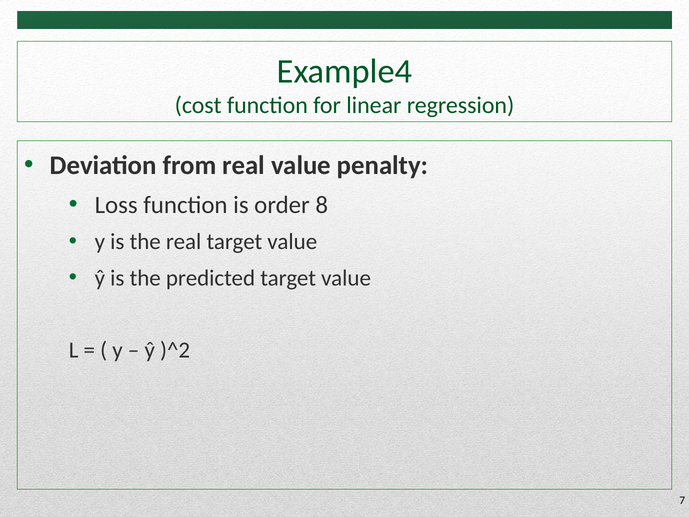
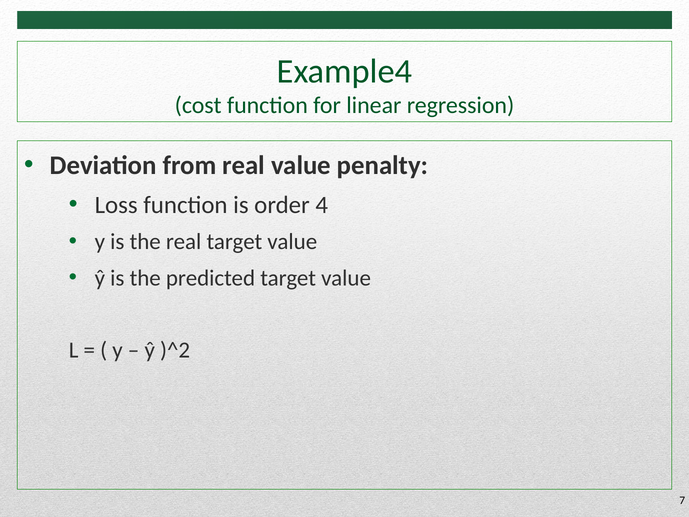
8: 8 -> 4
